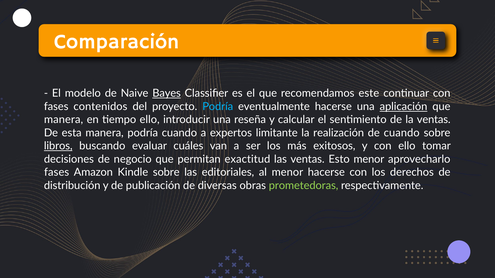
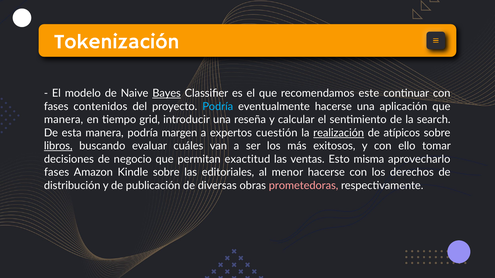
Comparación: Comparación -> Tokenización
aplicación underline: present -> none
tiempo ello: ello -> grid
la ventas: ventas -> search
podría cuando: cuando -> margen
limitante: limitante -> cuestión
realización underline: none -> present
de cuando: cuando -> atípicos
Esto menor: menor -> misma
prometedoras colour: light green -> pink
